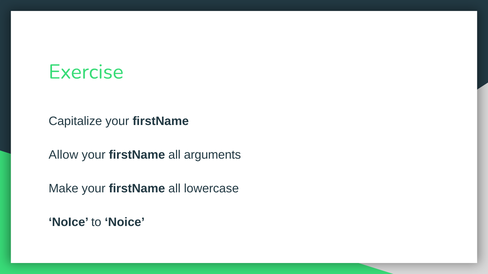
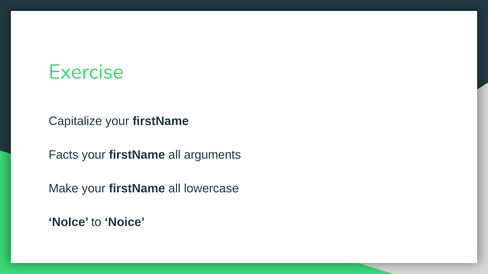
Allow: Allow -> Facts
